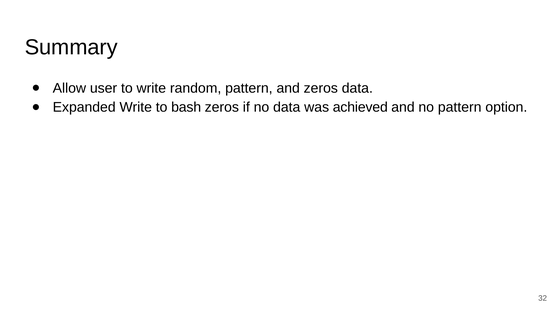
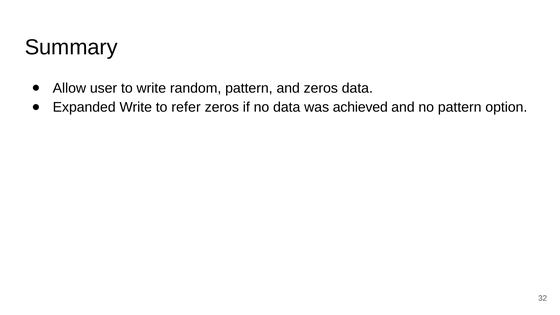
bash: bash -> refer
